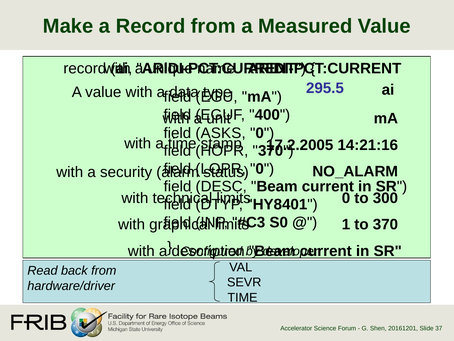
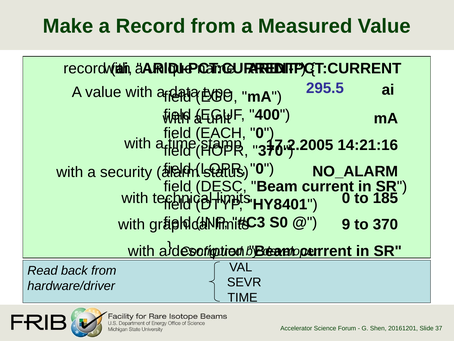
ASKS: ASKS -> EACH
300: 300 -> 185
1: 1 -> 9
